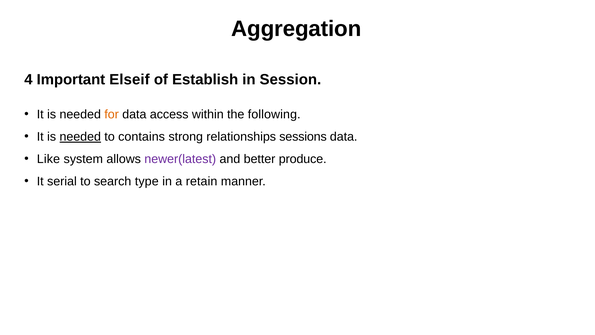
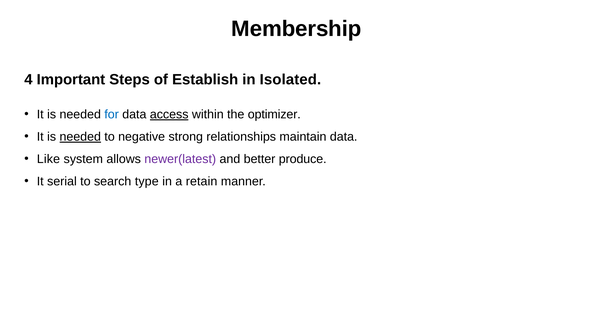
Aggregation: Aggregation -> Membership
Elseif: Elseif -> Steps
Session: Session -> Isolated
for colour: orange -> blue
access underline: none -> present
following: following -> optimizer
contains: contains -> negative
sessions: sessions -> maintain
